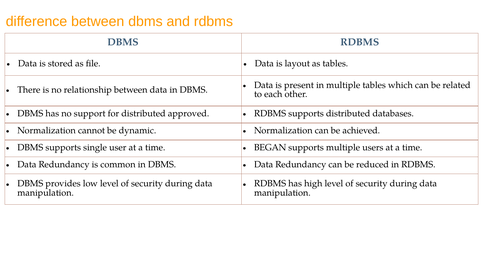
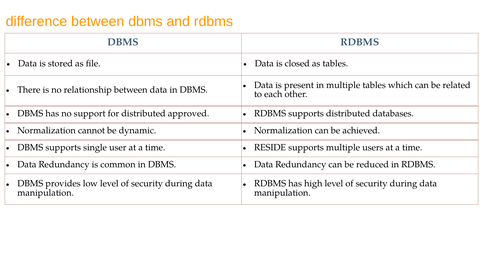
layout: layout -> closed
BEGAN: BEGAN -> RESIDE
